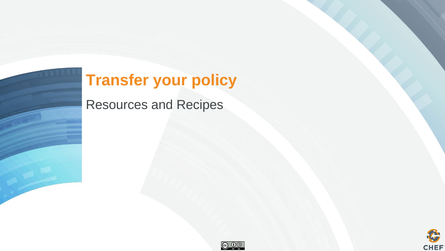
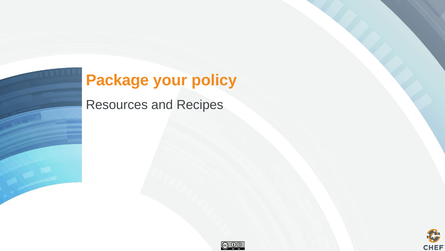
Transfer: Transfer -> Package
